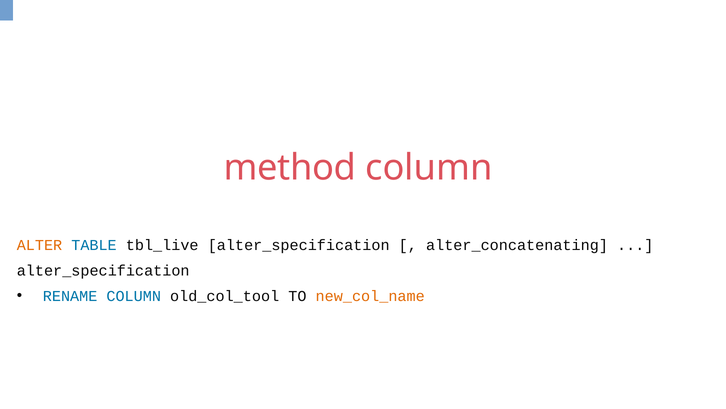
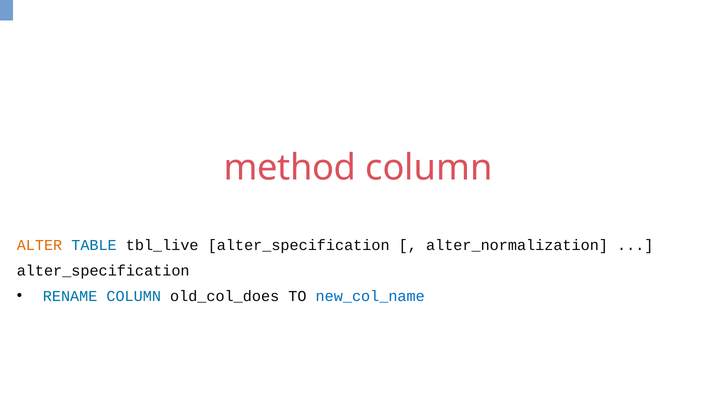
alter_concatenating: alter_concatenating -> alter_normalization
old_col_tool: old_col_tool -> old_col_does
new_col_name colour: orange -> blue
